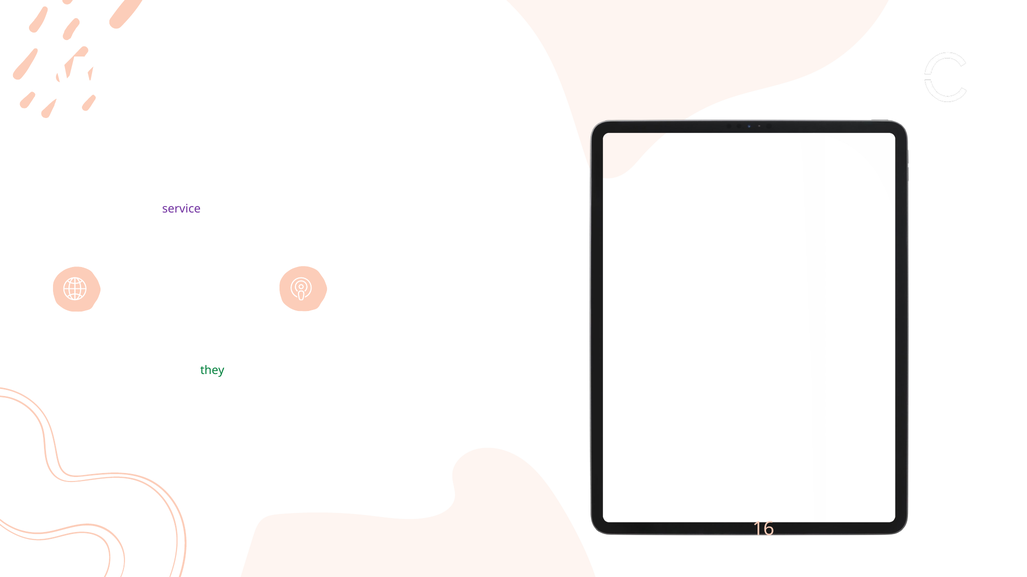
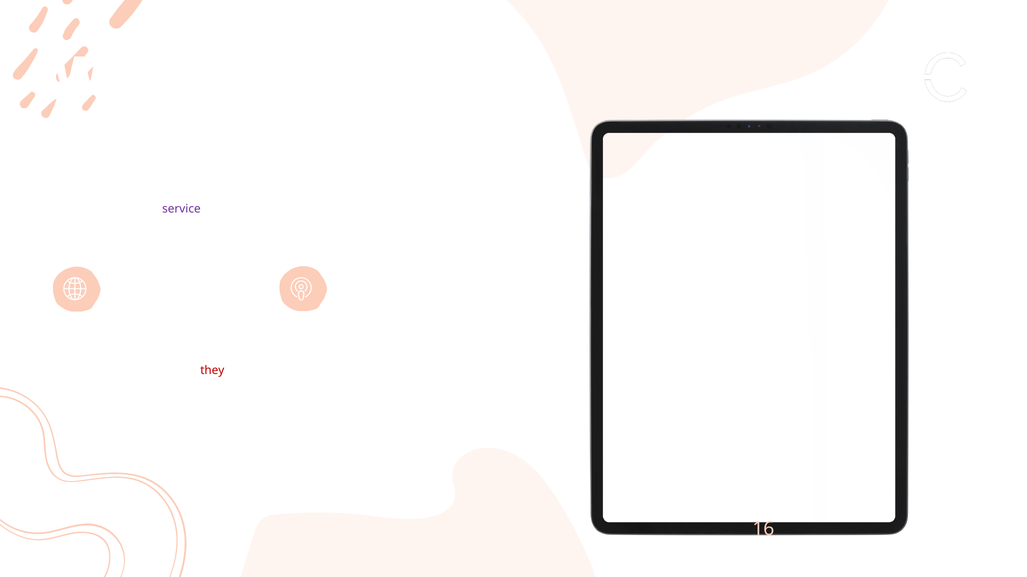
they at (212, 371) colour: green -> red
